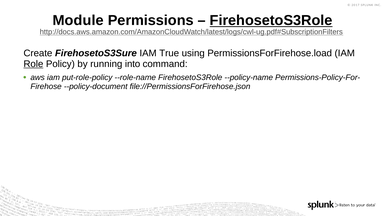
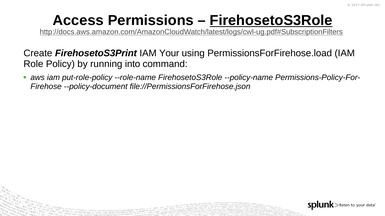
Module: Module -> Access
FirehosetoS3Sure: FirehosetoS3Sure -> FirehosetoS3Print
True: True -> Your
Role underline: present -> none
